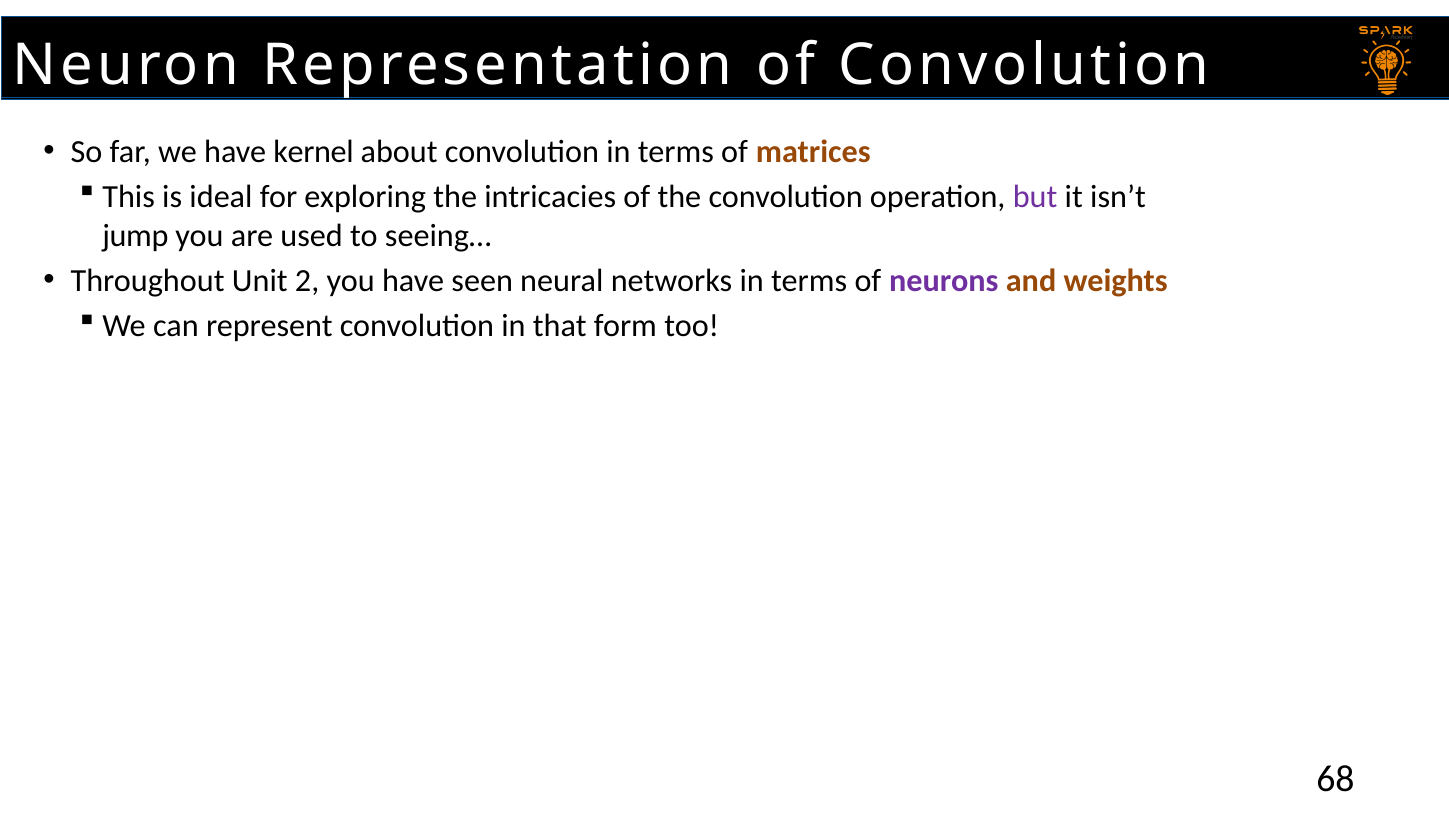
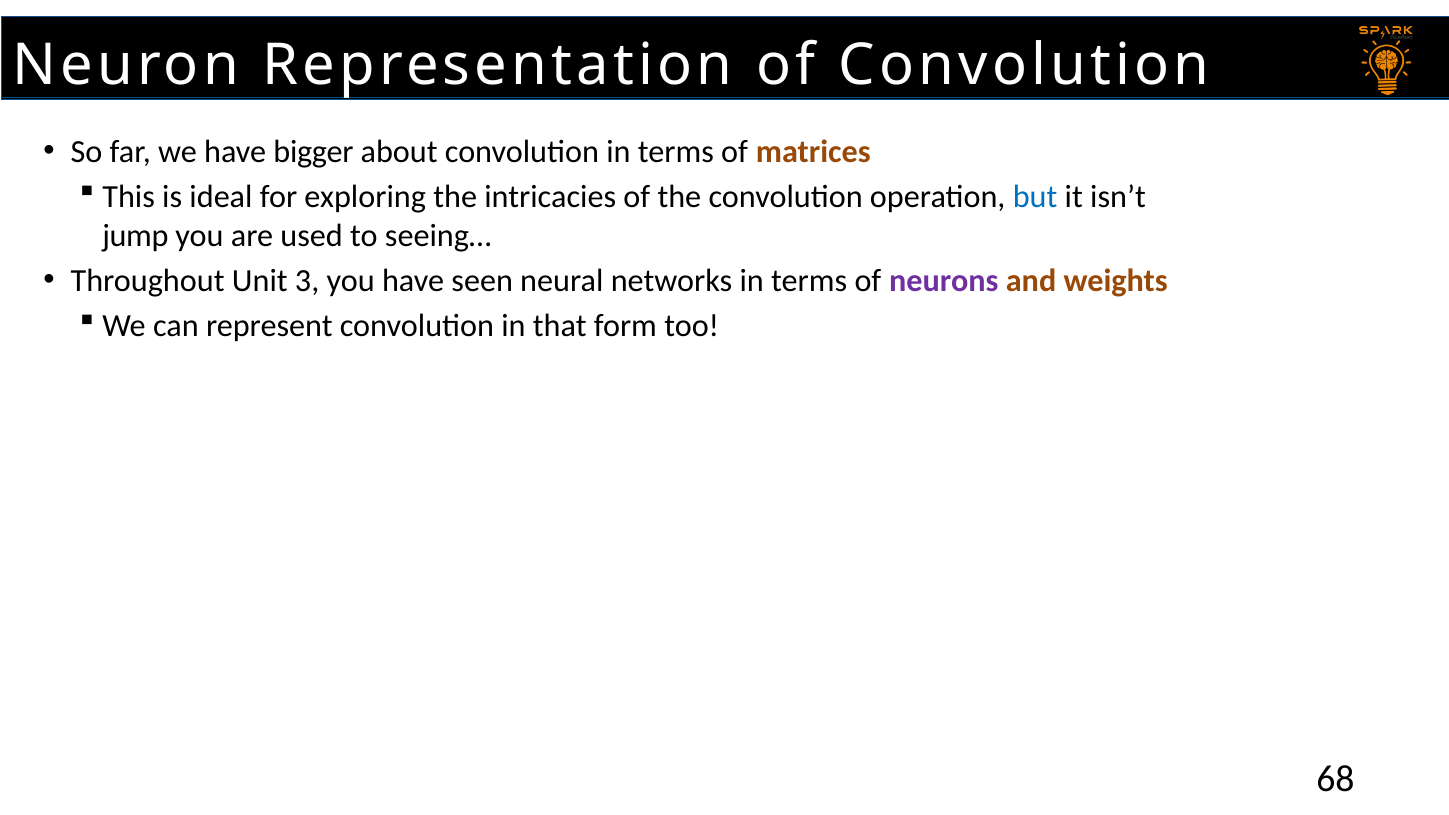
kernel: kernel -> bigger
but colour: purple -> blue
2: 2 -> 3
